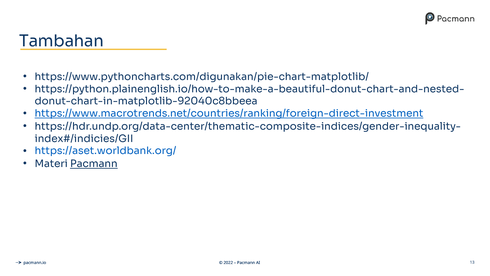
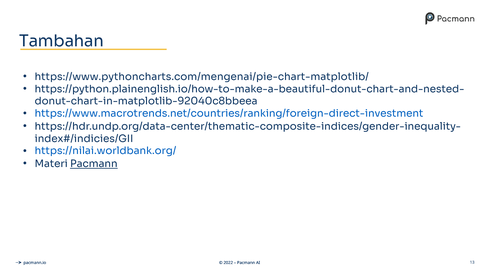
https://www.pythoncharts.com/digunakan/pie-chart-matplotlib/: https://www.pythoncharts.com/digunakan/pie-chart-matplotlib/ -> https://www.pythoncharts.com/mengenai/pie-chart-matplotlib/
https://www.macrotrends.net/countries/ranking/foreign-direct-investment underline: present -> none
https://aset.worldbank.org/: https://aset.worldbank.org/ -> https://nilai.worldbank.org/
